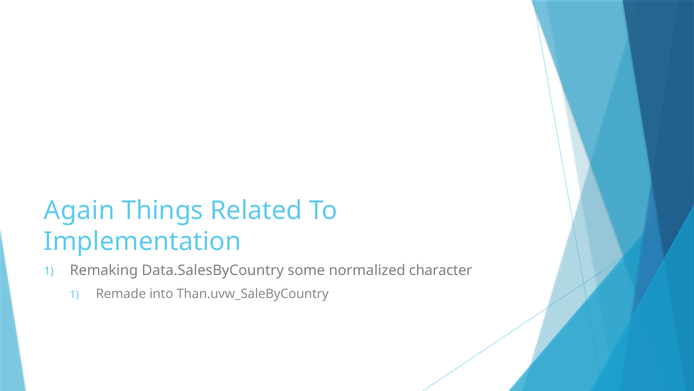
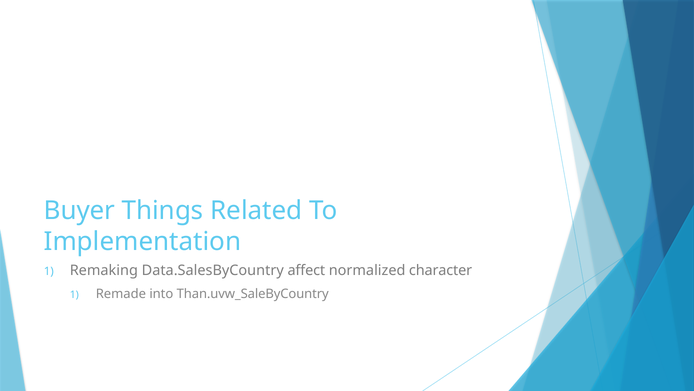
Again: Again -> Buyer
some: some -> affect
